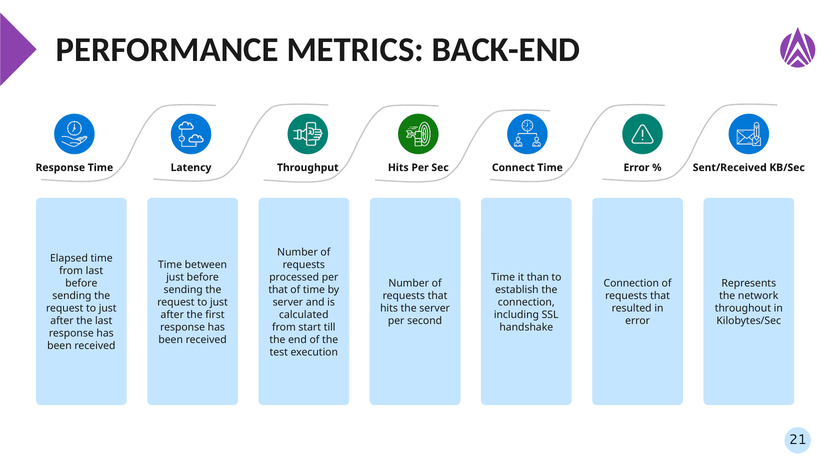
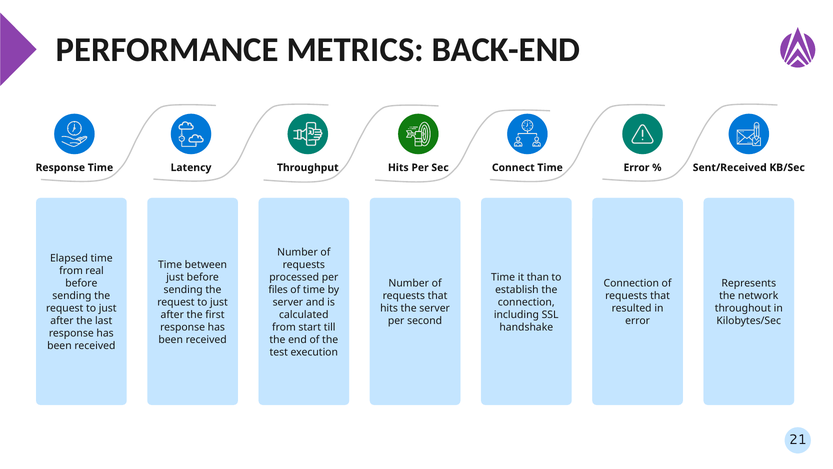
from last: last -> real
that at (278, 289): that -> files
